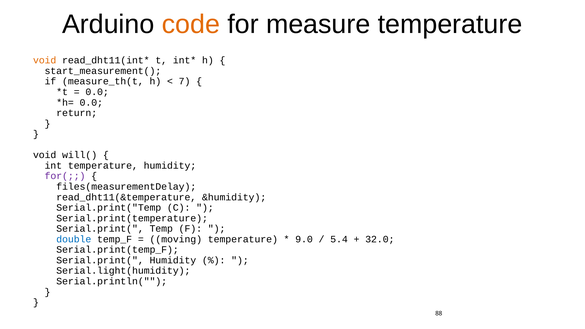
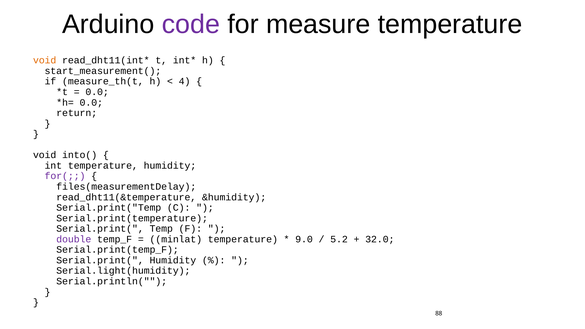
code colour: orange -> purple
7: 7 -> 4
will(: will( -> into(
double colour: blue -> purple
moving: moving -> minlat
5.4: 5.4 -> 5.2
